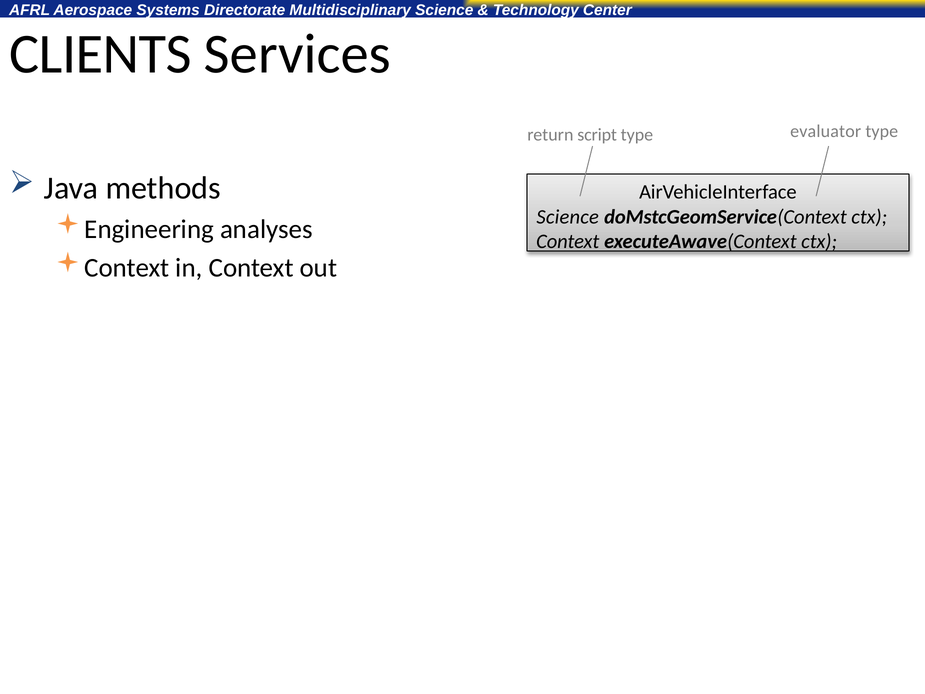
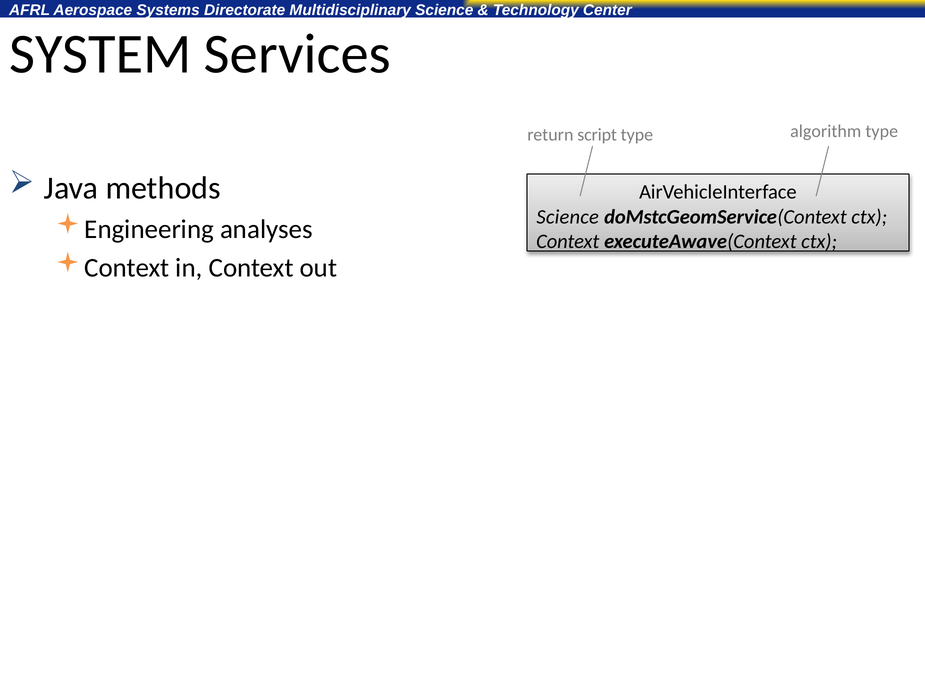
CLIENTS: CLIENTS -> SYSTEM
evaluator: evaluator -> algorithm
